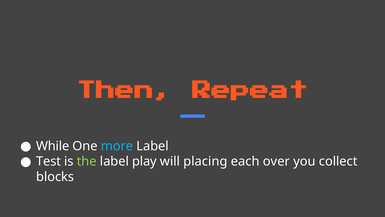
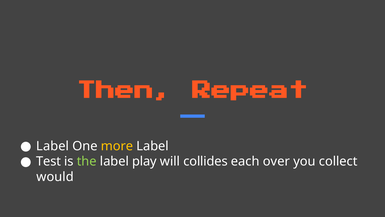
While at (53, 146): While -> Label
more colour: light blue -> yellow
placing: placing -> collides
blocks: blocks -> would
